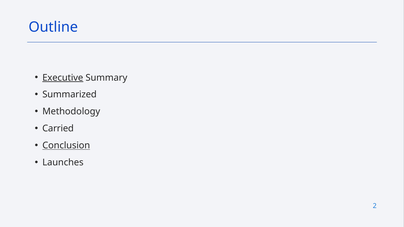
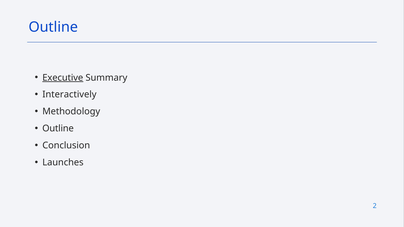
Summarized: Summarized -> Interactively
Carried at (58, 129): Carried -> Outline
Conclusion underline: present -> none
